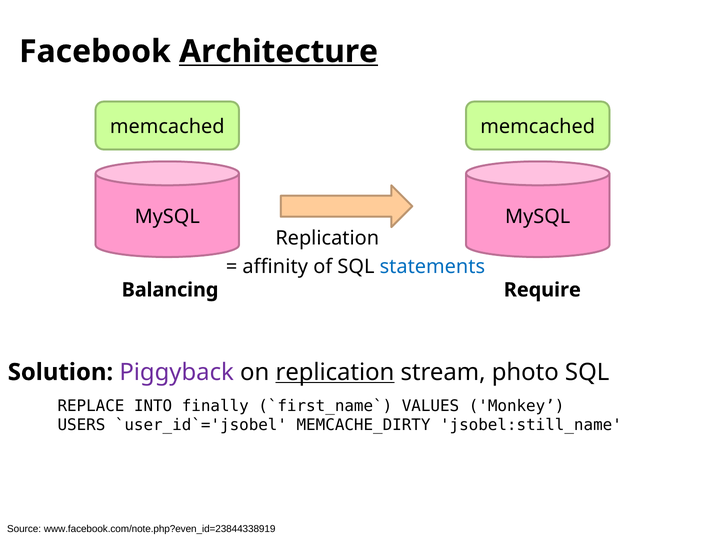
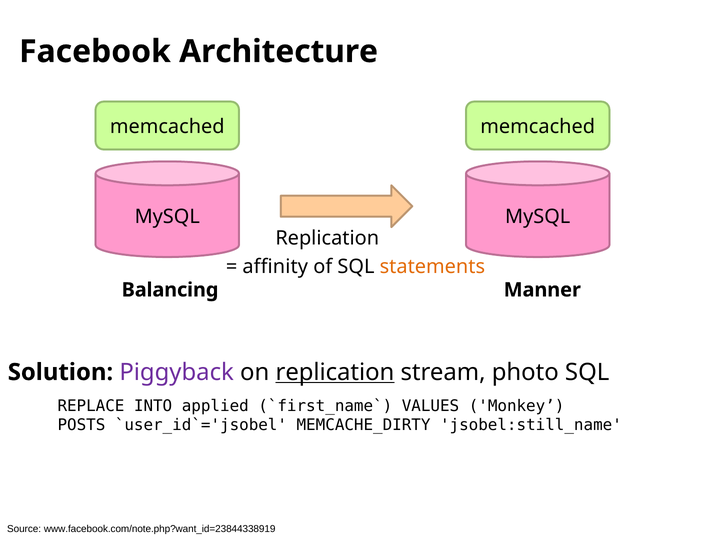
Architecture underline: present -> none
statements colour: blue -> orange
Require: Require -> Manner
finally: finally -> applied
USERS: USERS -> POSTS
www.facebook.com/note.php?even_id=23844338919: www.facebook.com/note.php?even_id=23844338919 -> www.facebook.com/note.php?want_id=23844338919
